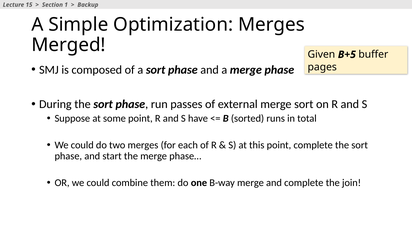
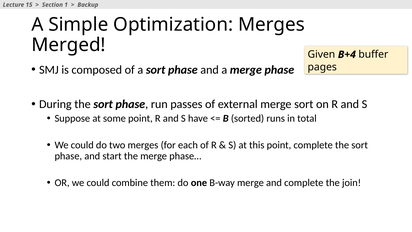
B+5: B+5 -> B+4
